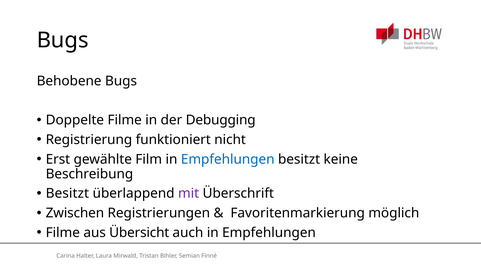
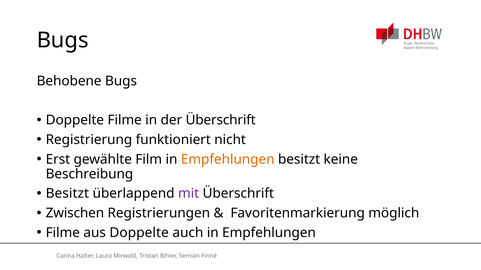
der Debugging: Debugging -> Überschrift
Empfehlungen at (228, 160) colour: blue -> orange
aus Übersicht: Übersicht -> Doppelte
